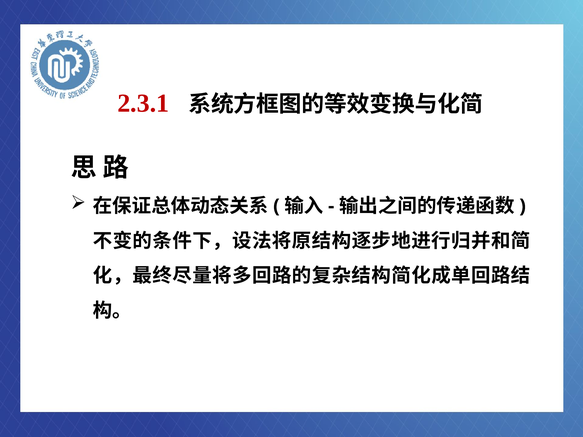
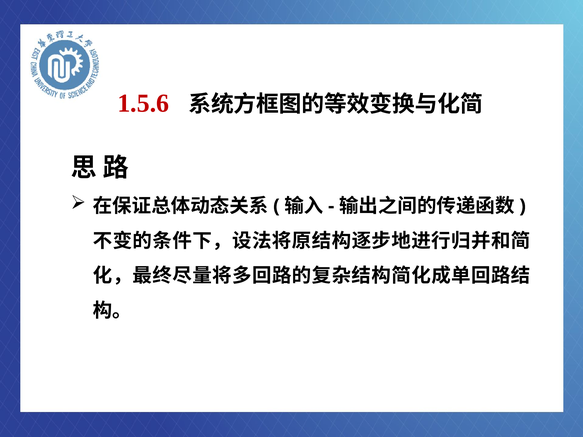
2.3.1: 2.3.1 -> 1.5.6
